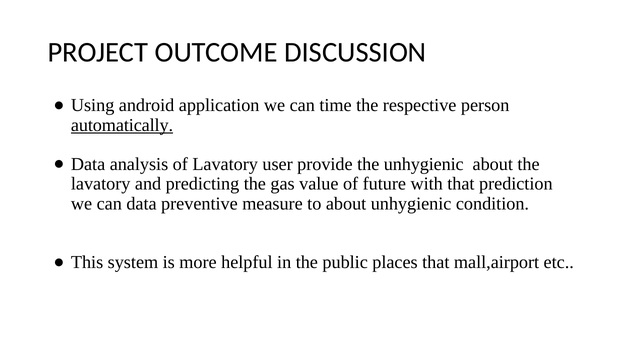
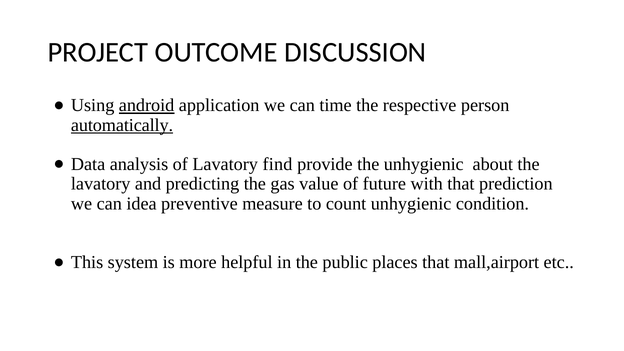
android underline: none -> present
user: user -> find
can data: data -> idea
to about: about -> count
